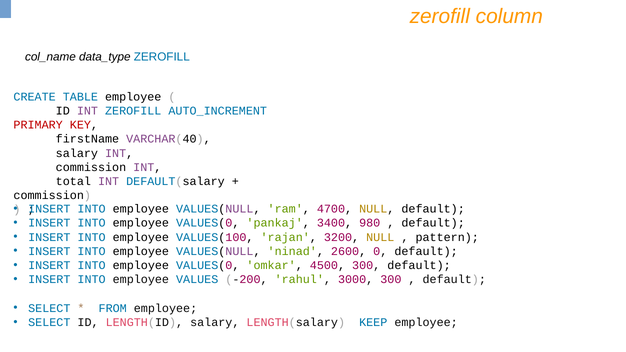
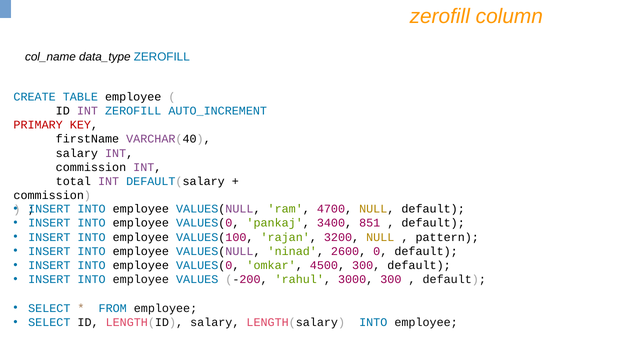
980: 980 -> 851
LENGTH(salary KEEP: KEEP -> INTO
